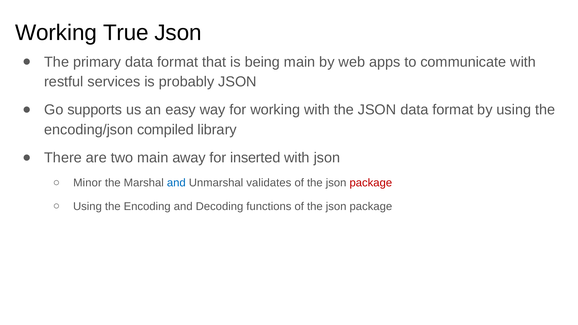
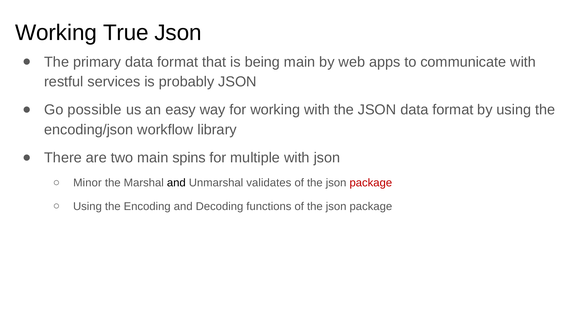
supports: supports -> possible
compiled: compiled -> workflow
away: away -> spins
inserted: inserted -> multiple
and at (176, 183) colour: blue -> black
